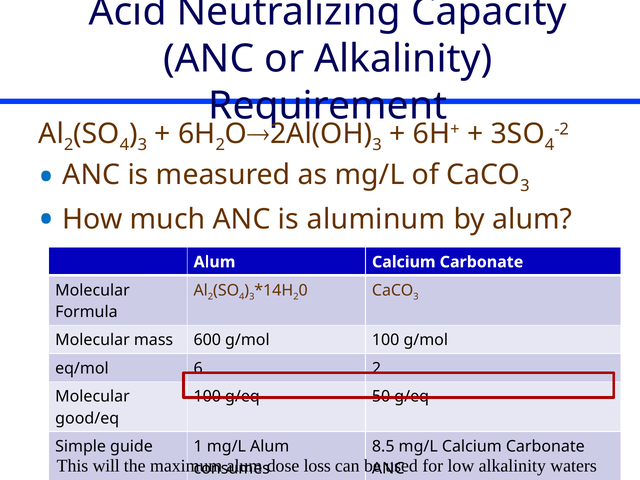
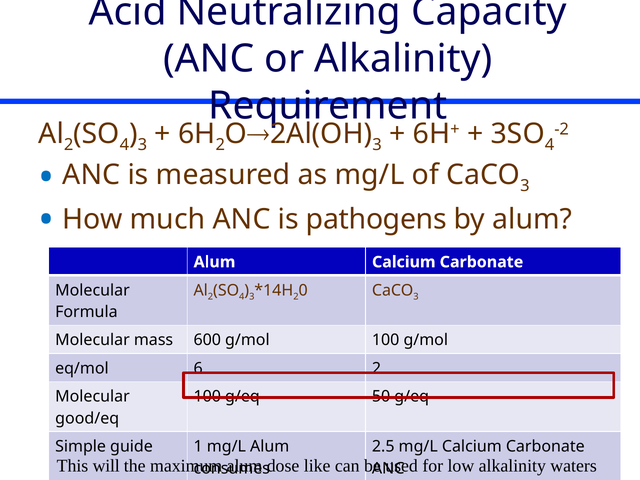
aluminum: aluminum -> pathogens
8.5: 8.5 -> 2.5
loss: loss -> like
